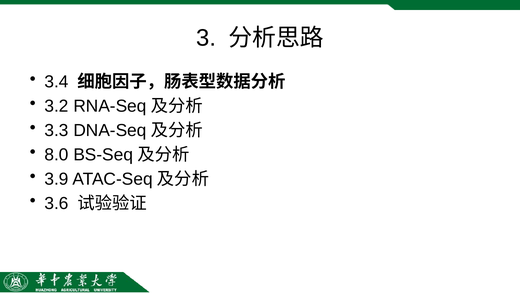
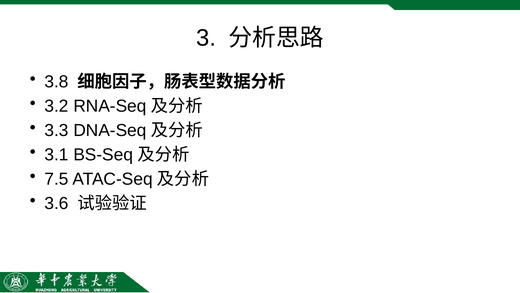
3.4: 3.4 -> 3.8
8.0: 8.0 -> 3.1
3.9: 3.9 -> 7.5
